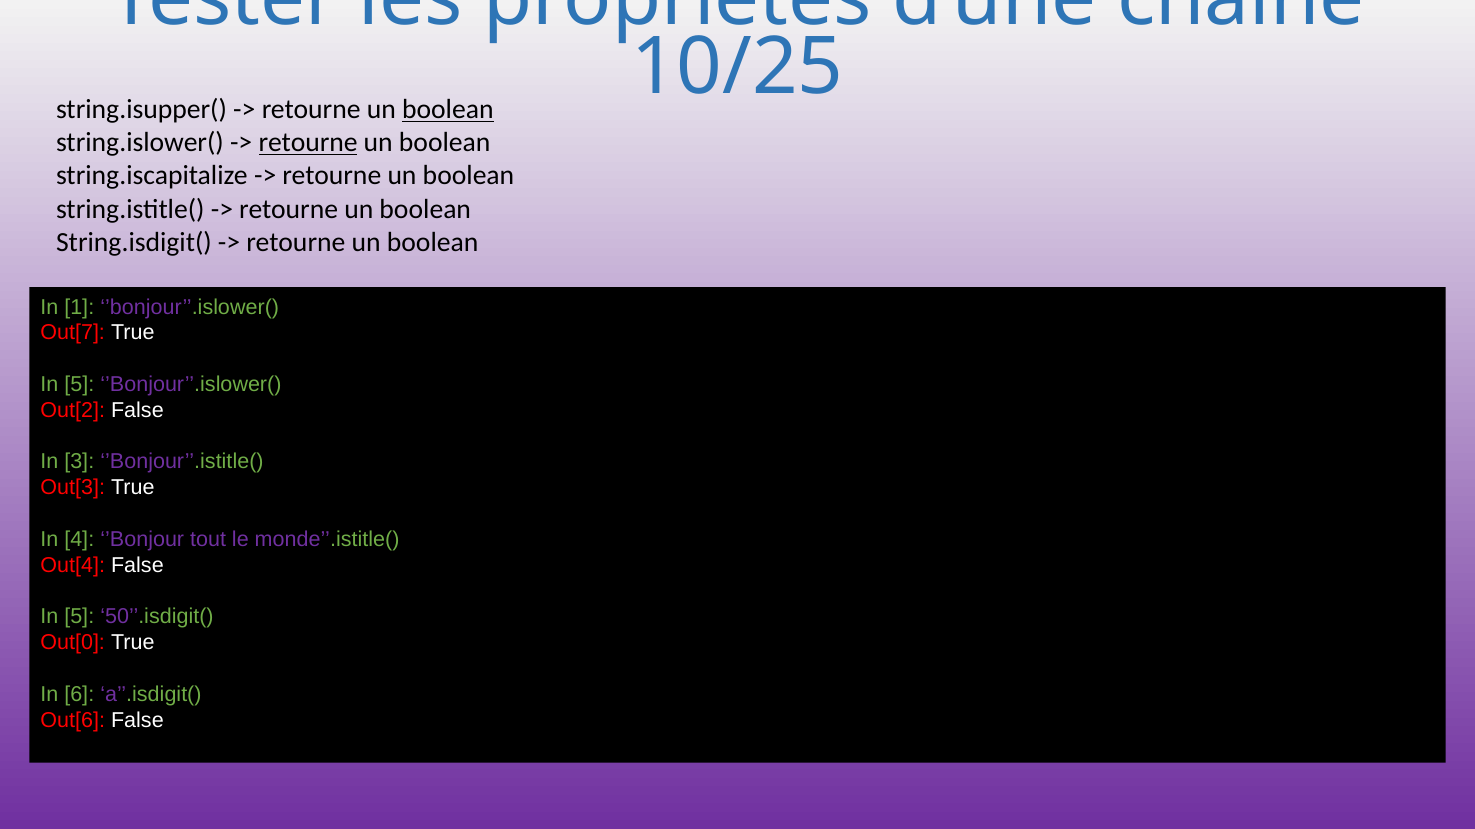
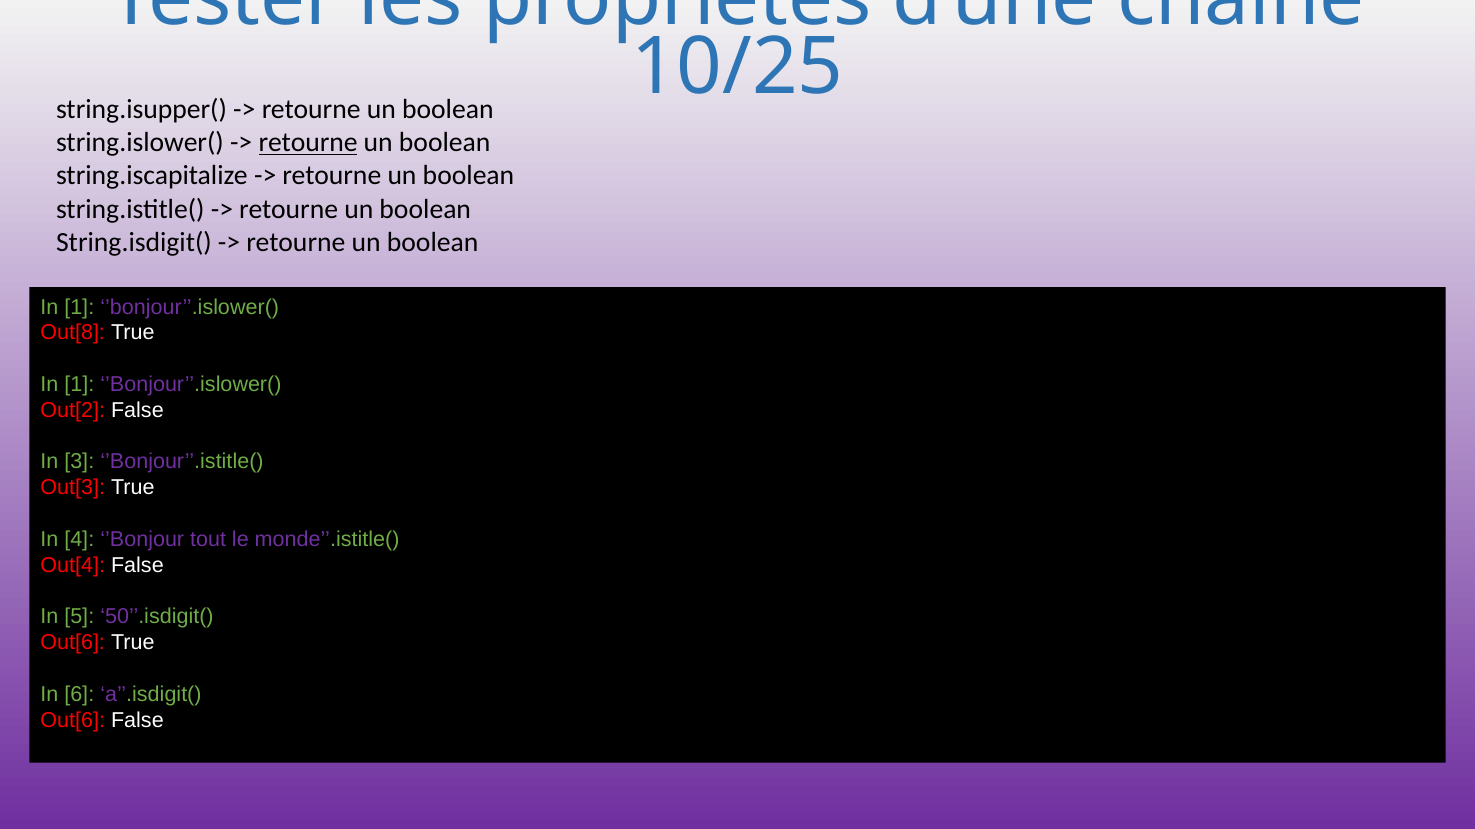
boolean at (448, 110) underline: present -> none
Out[7: Out[7 -> Out[8
5 at (79, 385): 5 -> 1
Out[0 at (73, 643): Out[0 -> Out[6
